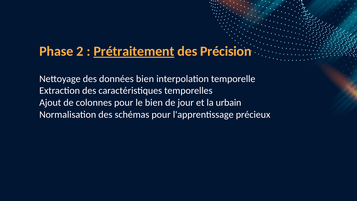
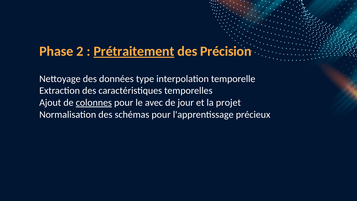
données bien: bien -> type
colonnes underline: none -> present
le bien: bien -> avec
urbain: urbain -> projet
